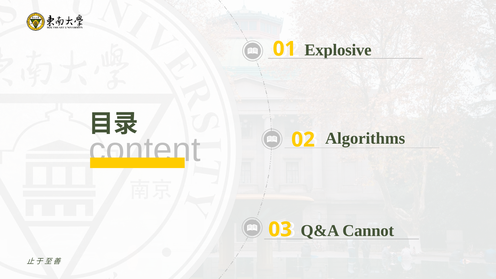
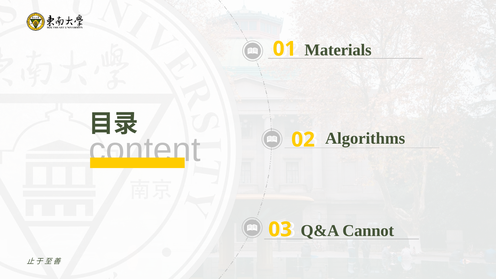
Explosive: Explosive -> Materials
